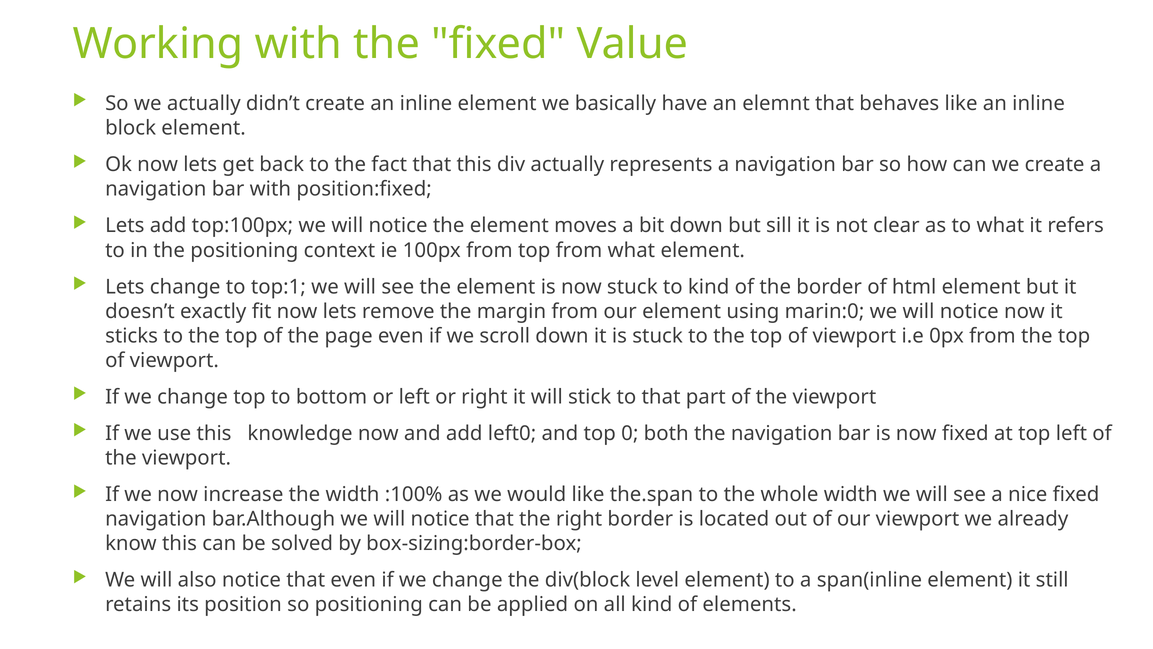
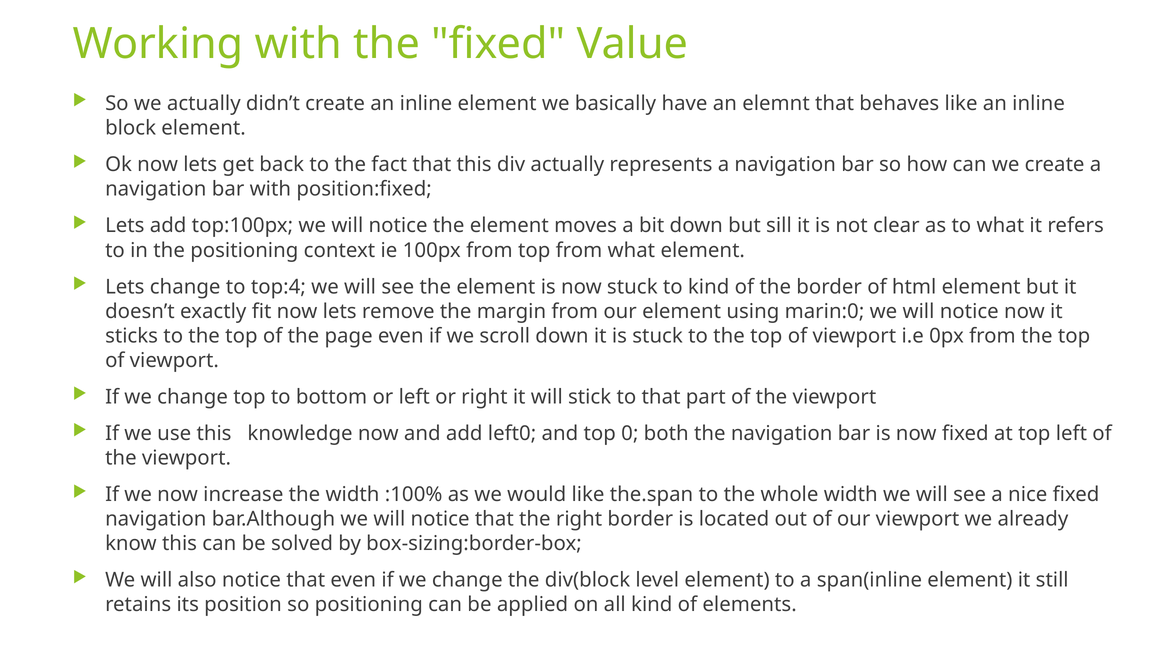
top:1: top:1 -> top:4
